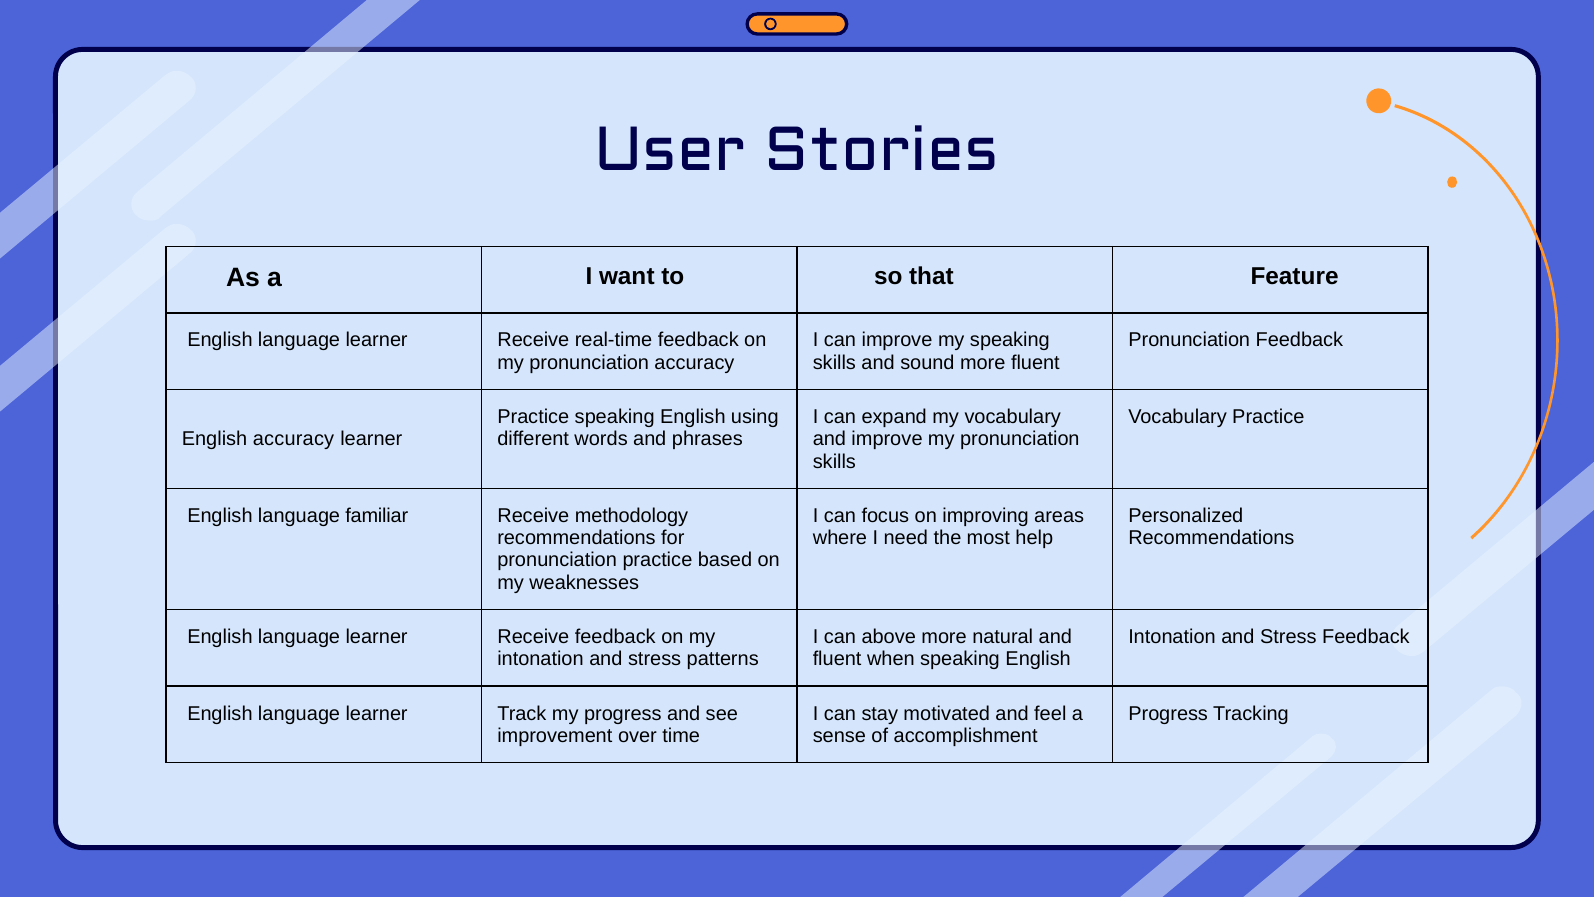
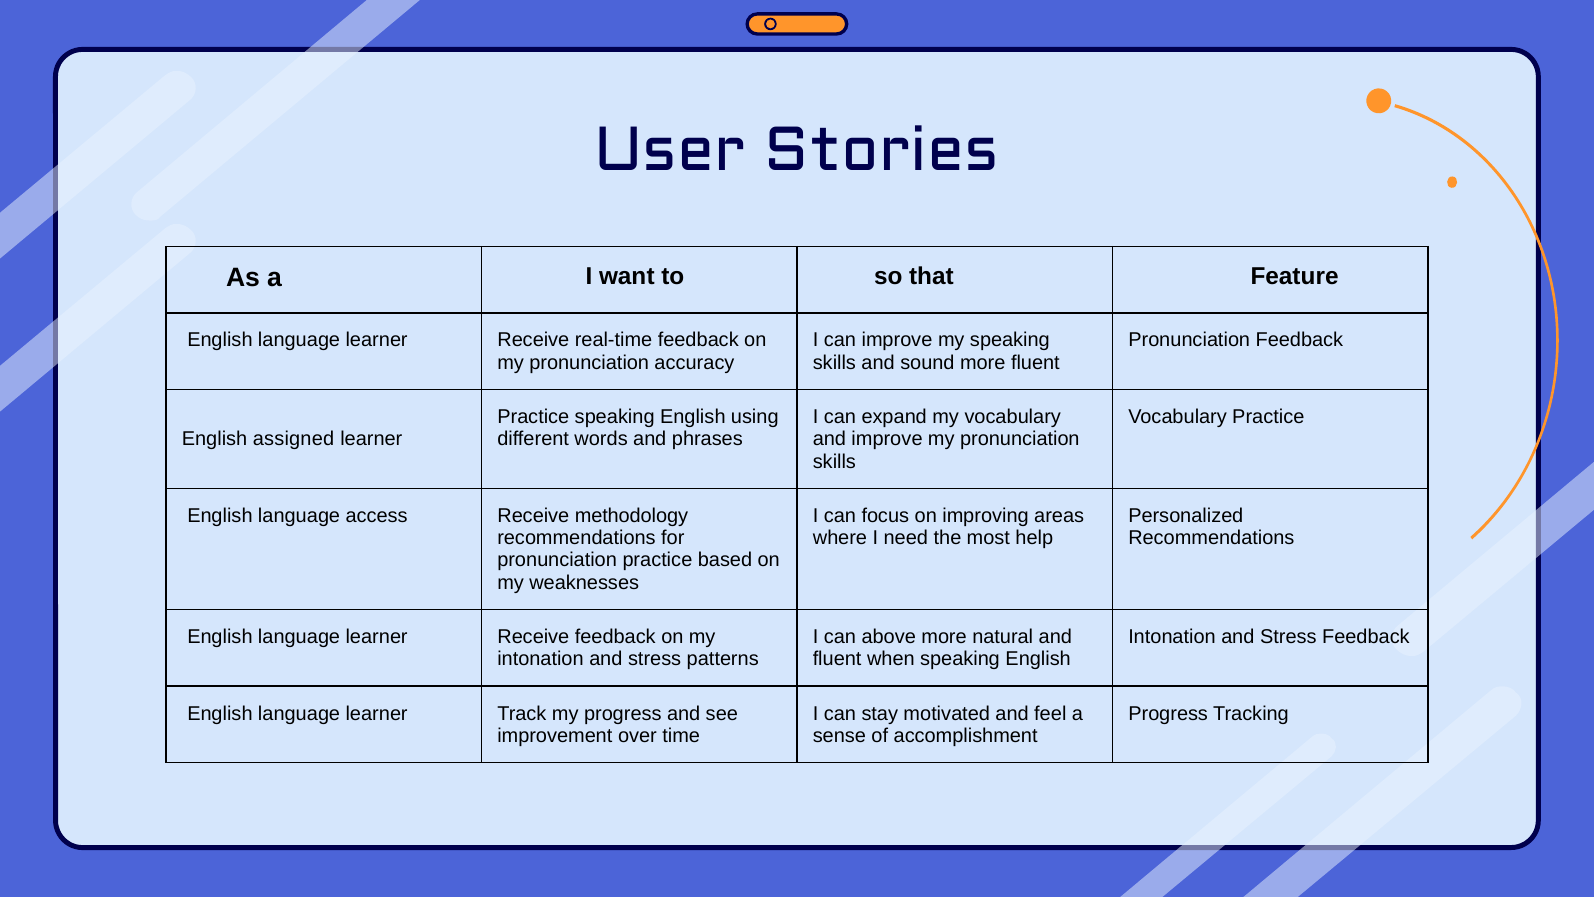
English accuracy: accuracy -> assigned
familiar: familiar -> access
